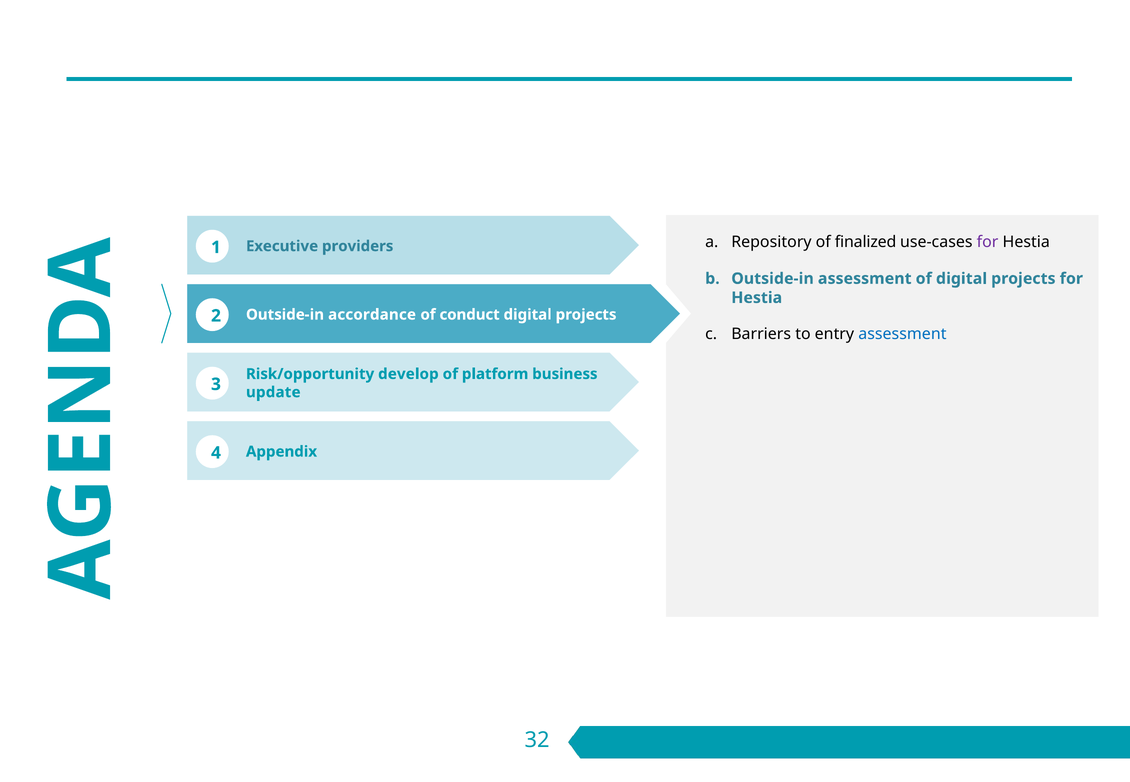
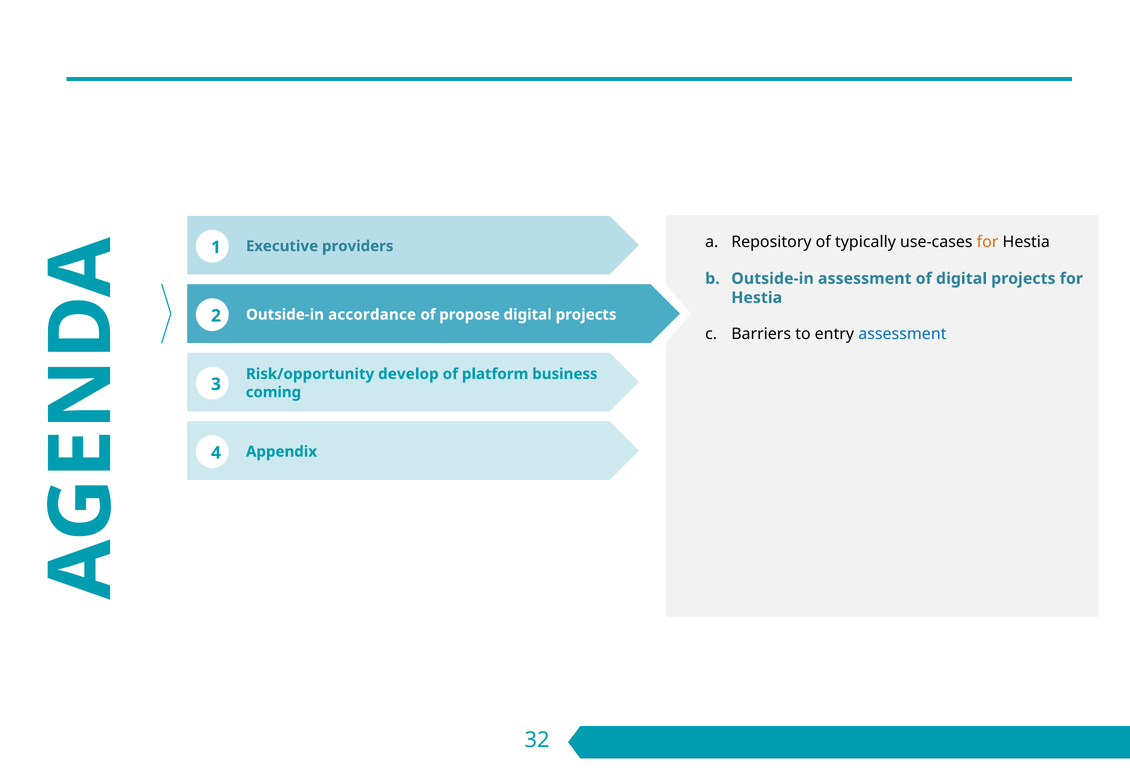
finalized: finalized -> typically
for at (988, 242) colour: purple -> orange
conduct: conduct -> propose
update: update -> coming
